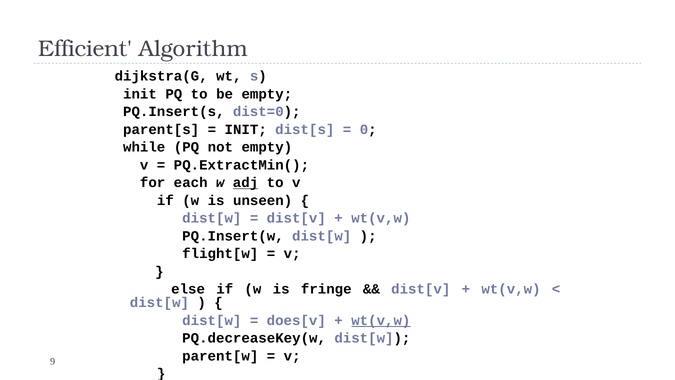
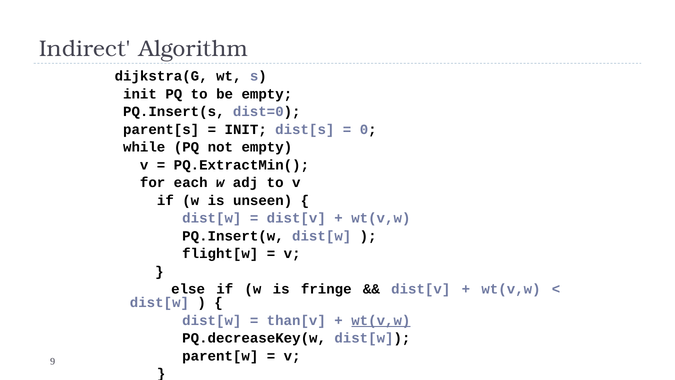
Efficient: Efficient -> Indirect
adj underline: present -> none
does[v: does[v -> than[v
